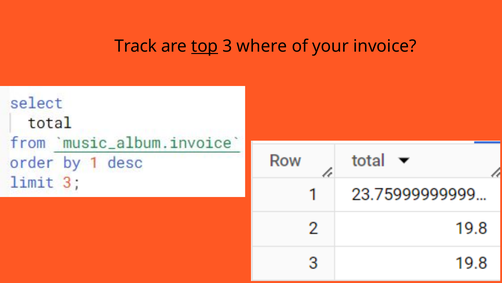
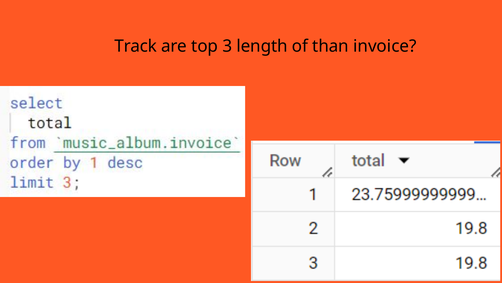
top underline: present -> none
where: where -> length
your: your -> than
